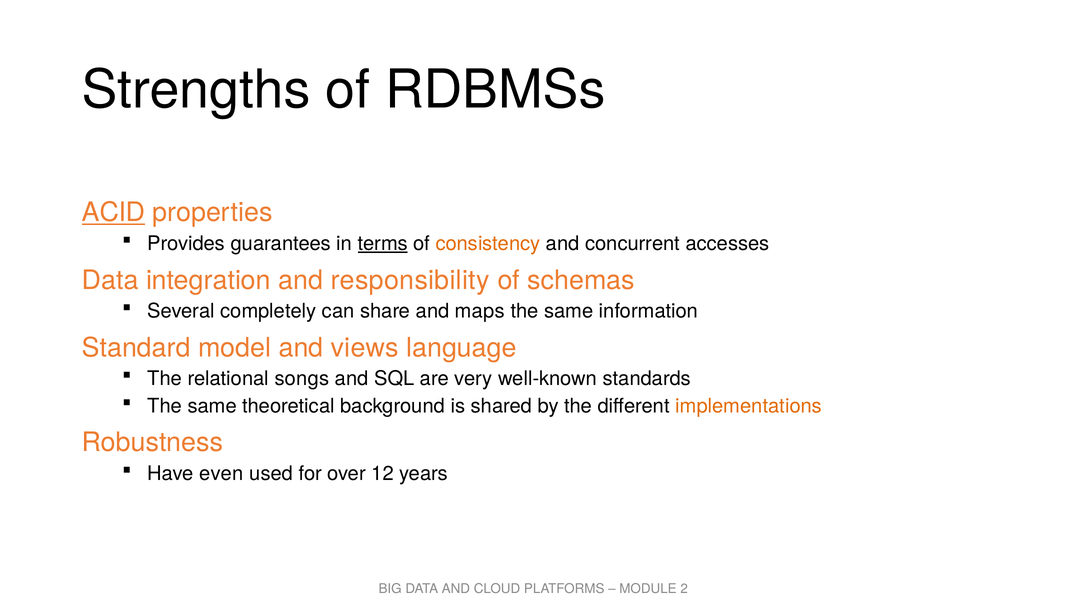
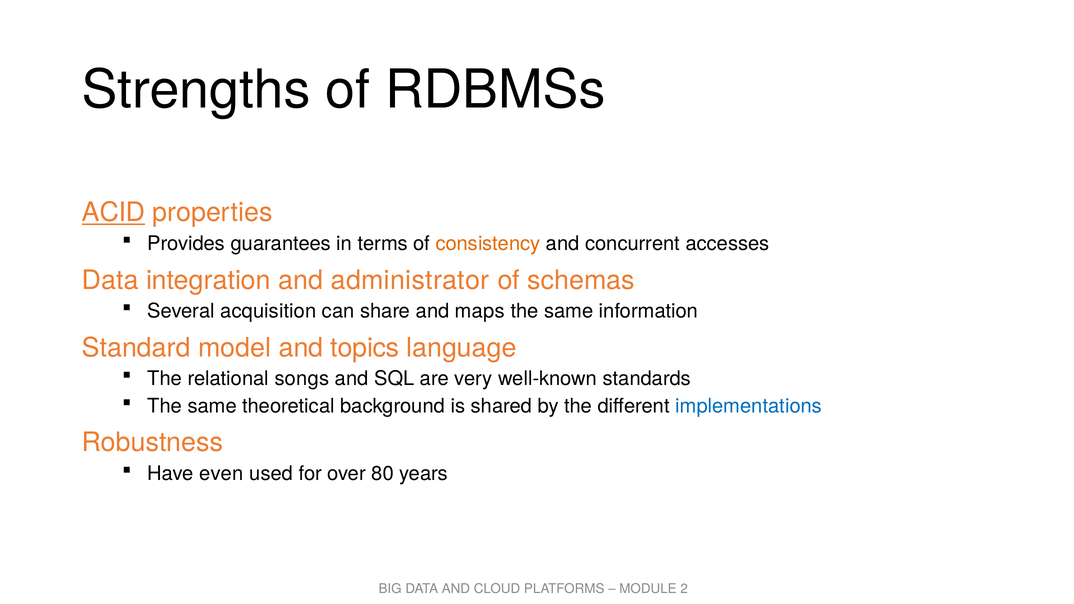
terms underline: present -> none
responsibility: responsibility -> administrator
completely: completely -> acquisition
views: views -> topics
implementations colour: orange -> blue
12: 12 -> 80
